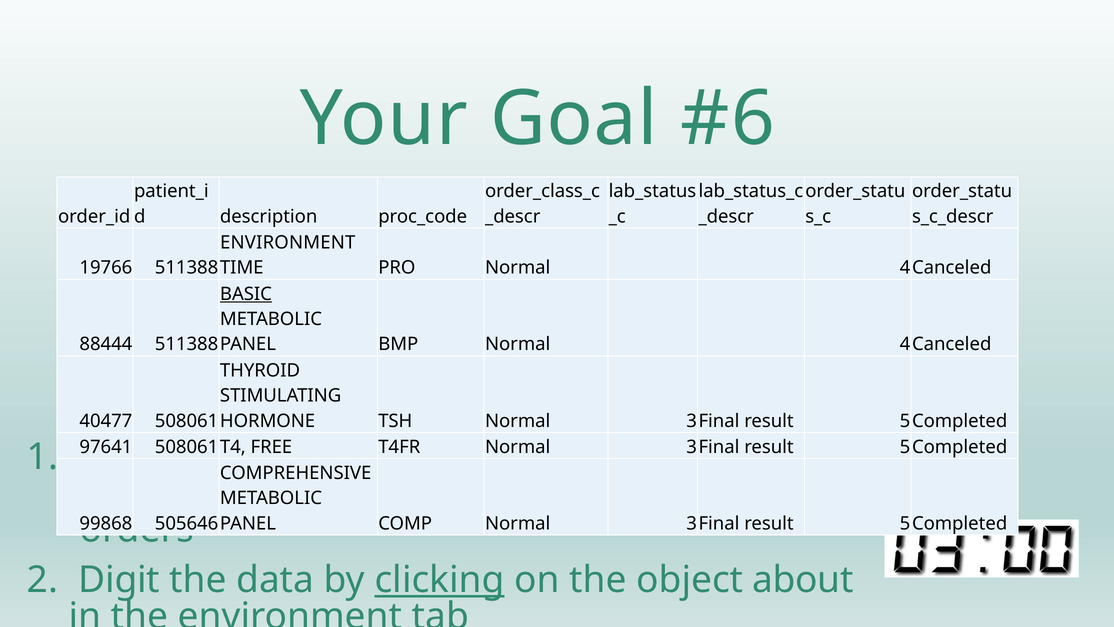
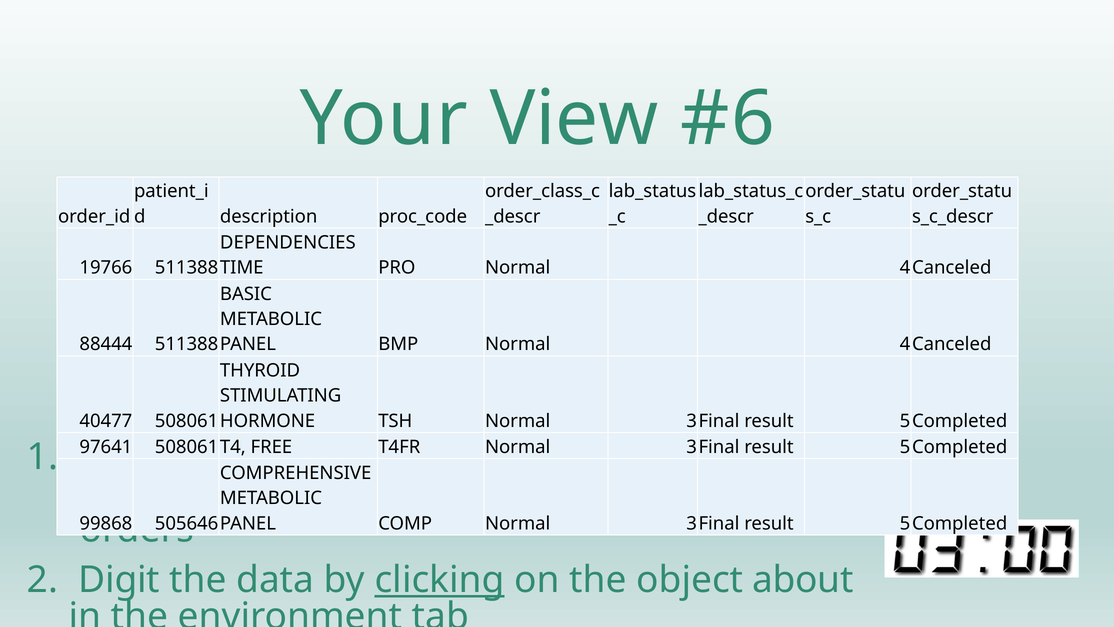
Goal: Goal -> View
ENVIRONMENT at (288, 242): ENVIRONMENT -> DEPENDENCIES
BASIC underline: present -> none
